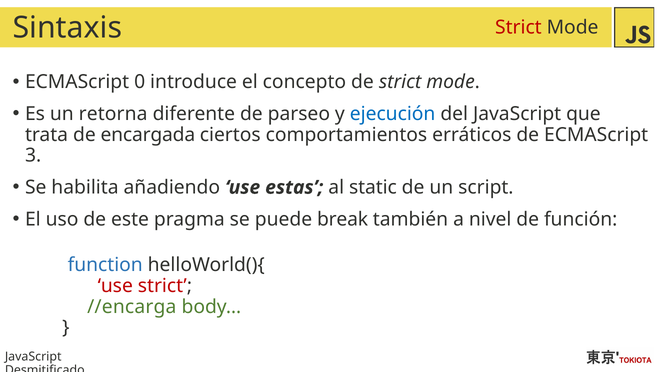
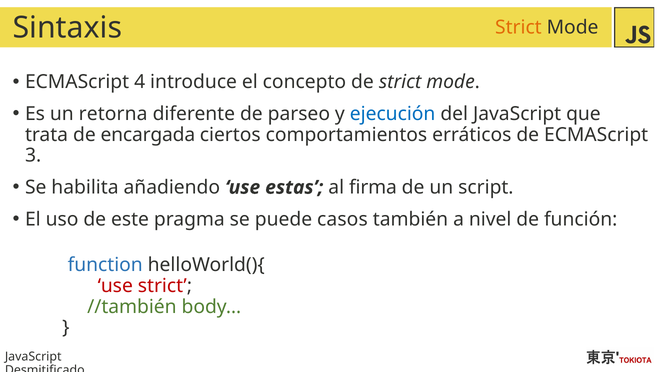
Strict at (518, 27) colour: red -> orange
0: 0 -> 4
static: static -> firma
break: break -> casos
//encarga: //encarga -> //también
